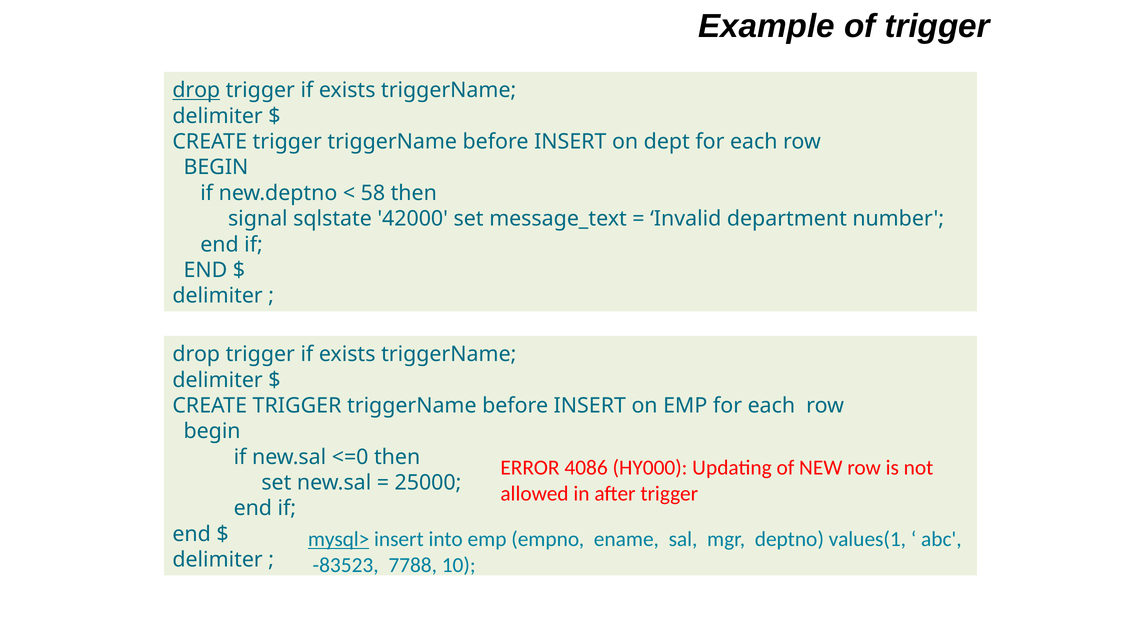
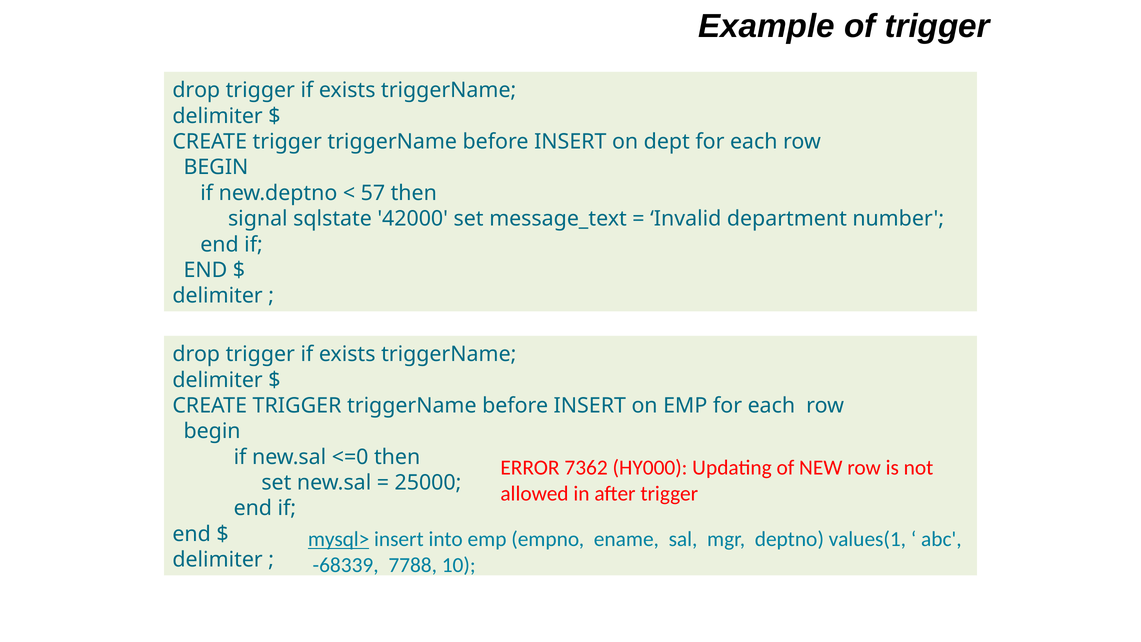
drop at (196, 90) underline: present -> none
58: 58 -> 57
4086: 4086 -> 7362
-83523: -83523 -> -68339
